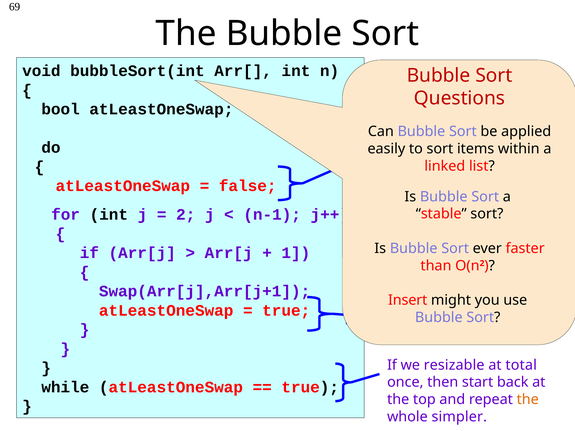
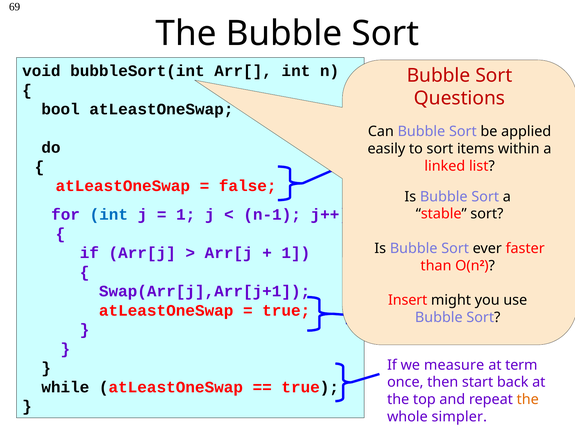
int at (109, 215) colour: black -> blue
2 at (186, 215): 2 -> 1
resizable: resizable -> measure
total: total -> term
